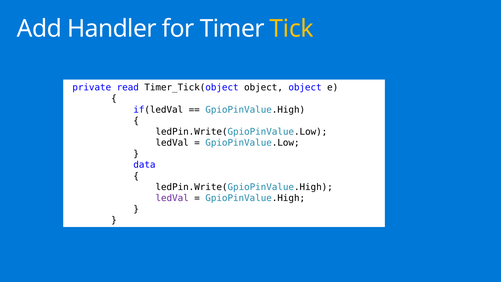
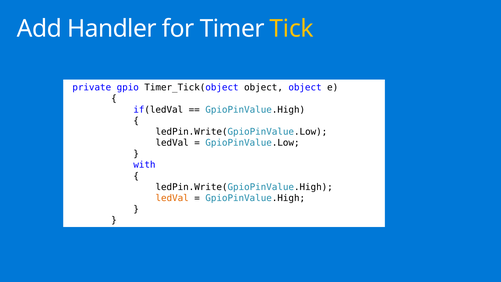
read: read -> gpio
data: data -> with
ledVal at (172, 198) colour: purple -> orange
